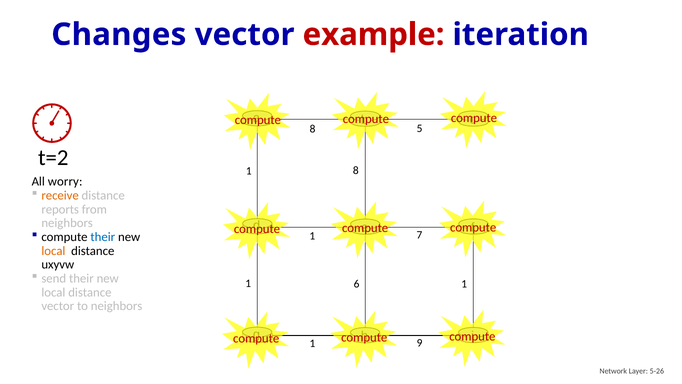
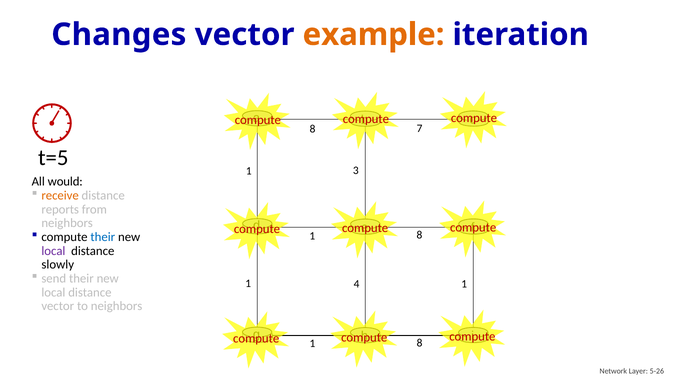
example colour: red -> orange
5: 5 -> 7
t=2: t=2 -> t=5
1 8: 8 -> 3
worry: worry -> would
7 at (419, 235): 7 -> 8
local at (53, 251) colour: orange -> purple
uxyvw: uxyvw -> slowly
6: 6 -> 4
9 at (420, 343): 9 -> 8
